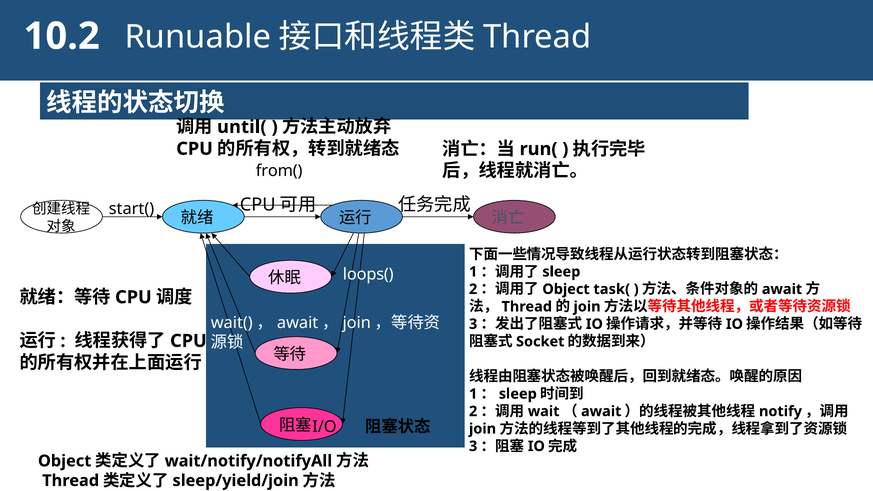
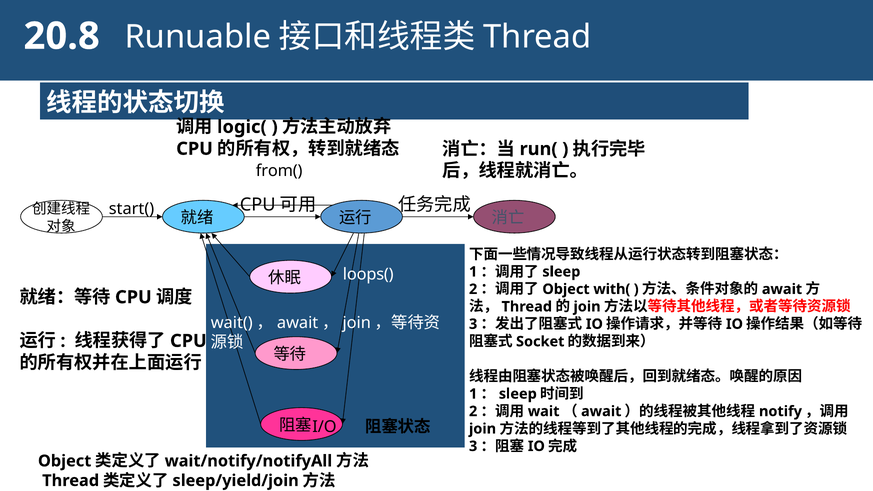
10.2: 10.2 -> 20.8
until(: until( -> logic(
task(: task( -> with(
